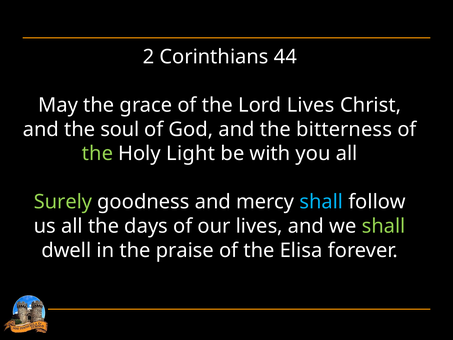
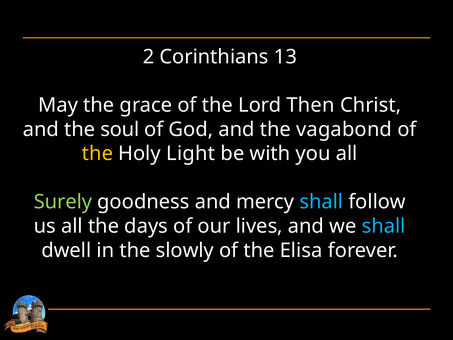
44: 44 -> 13
Lord Lives: Lives -> Then
bitterness: bitterness -> vagabond
the at (97, 153) colour: light green -> yellow
shall at (384, 226) colour: light green -> light blue
praise: praise -> slowly
